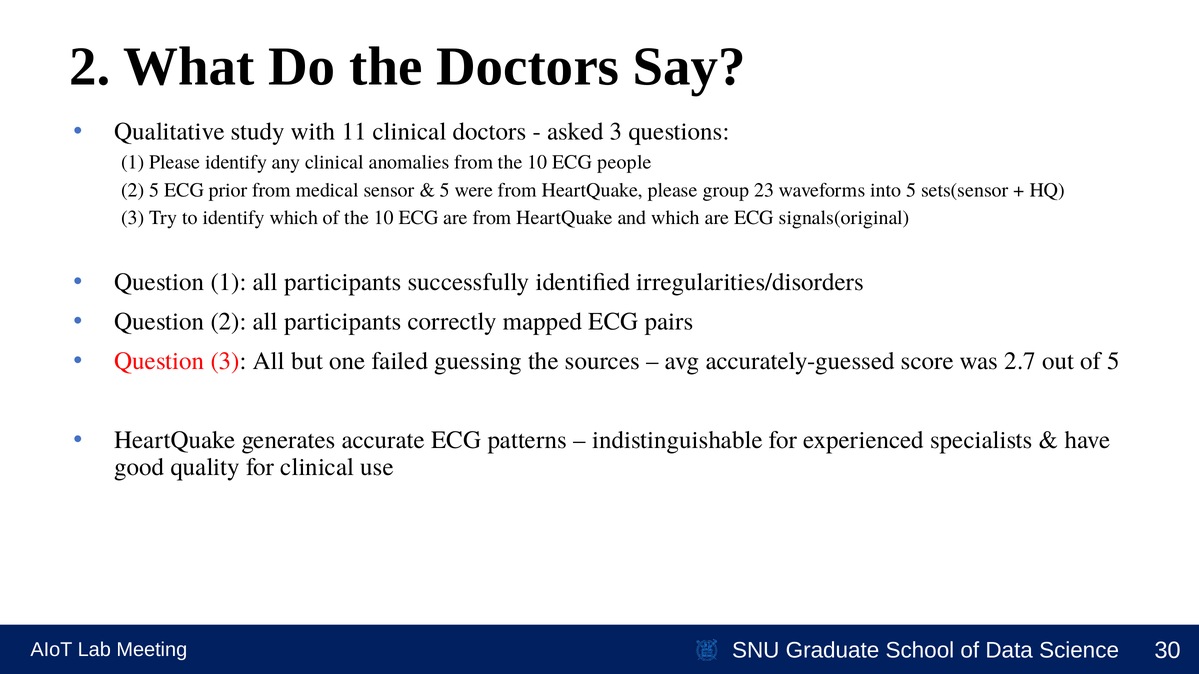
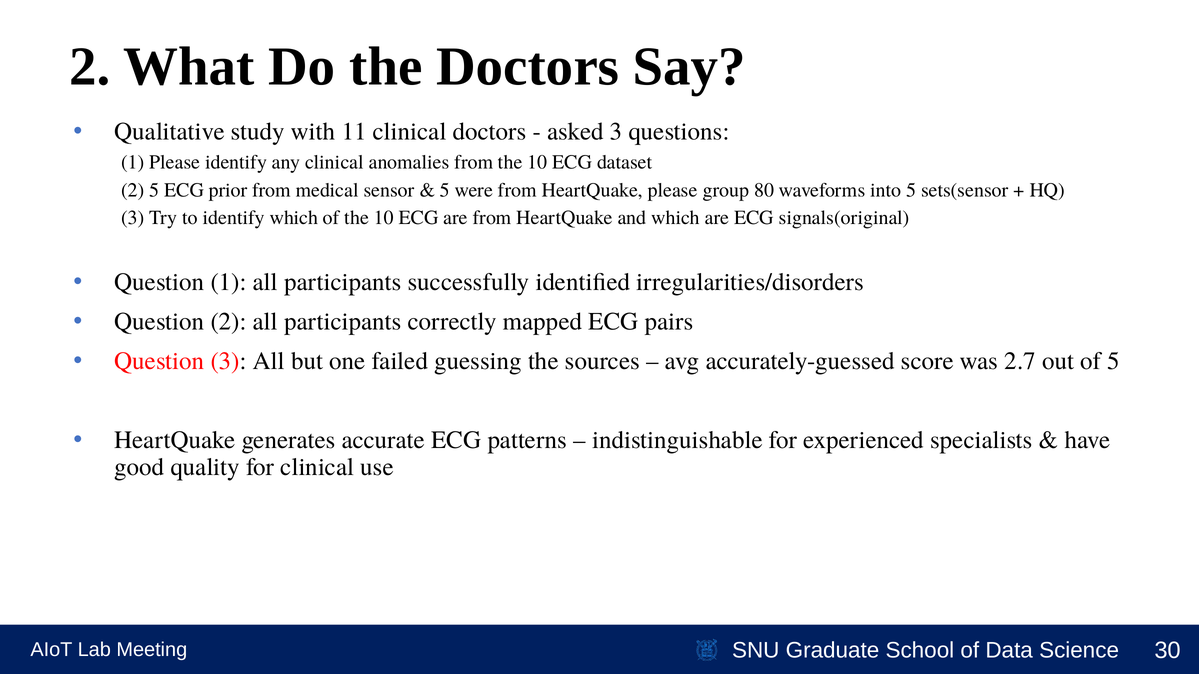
people: people -> dataset
23: 23 -> 80
